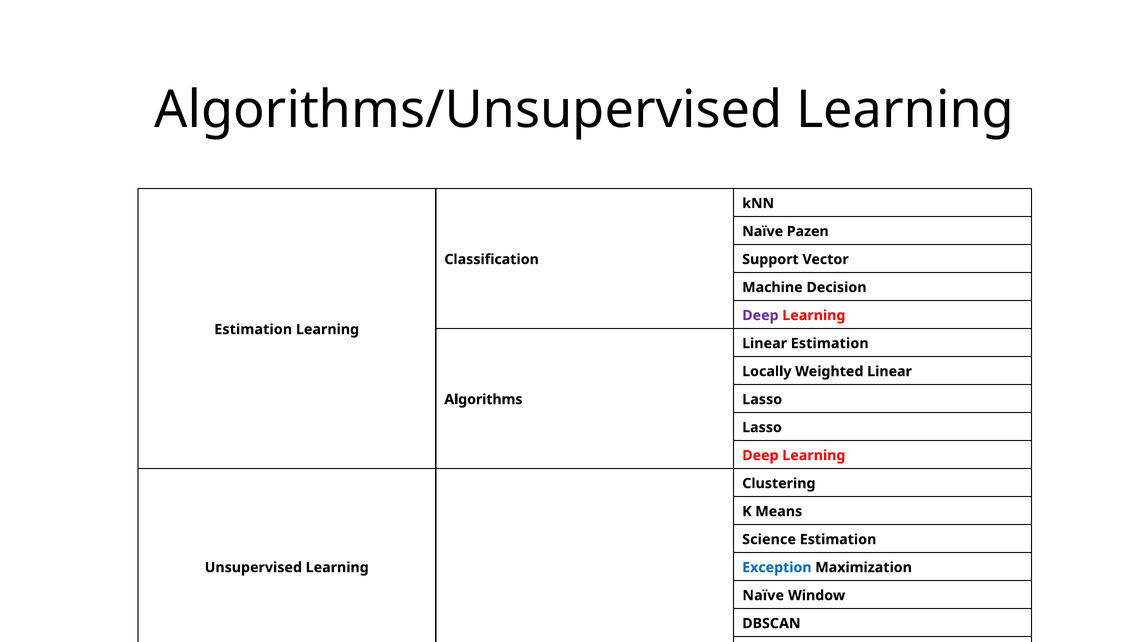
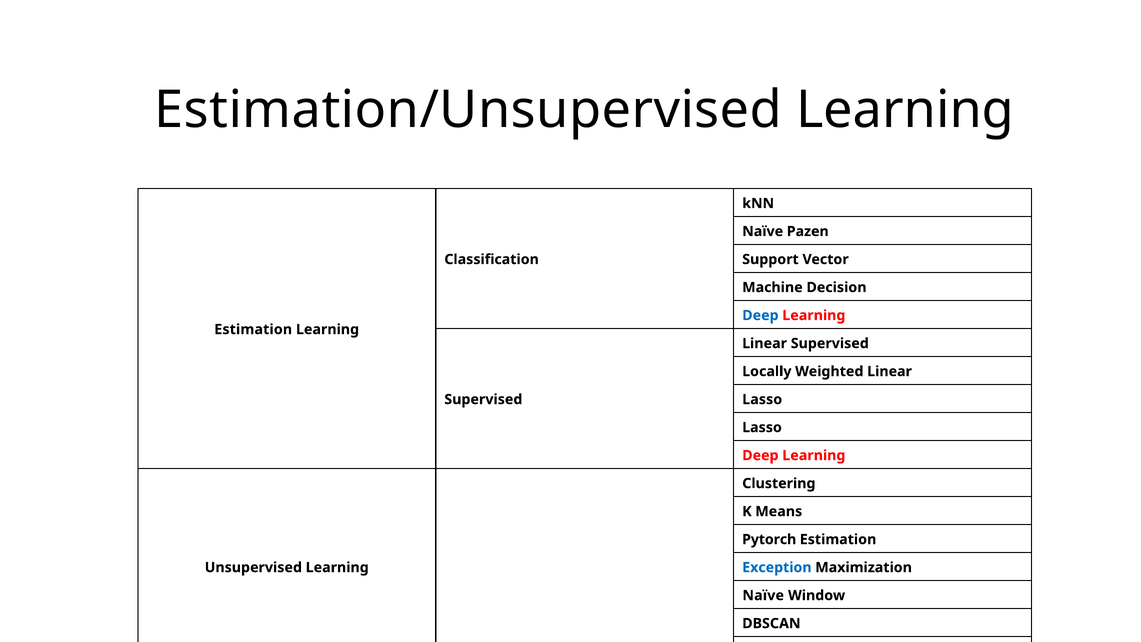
Algorithms/Unsupervised: Algorithms/Unsupervised -> Estimation/Unsupervised
Deep at (760, 315) colour: purple -> blue
Linear Estimation: Estimation -> Supervised
Algorithms at (483, 399): Algorithms -> Supervised
Science: Science -> Pytorch
